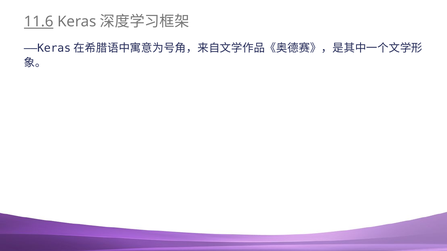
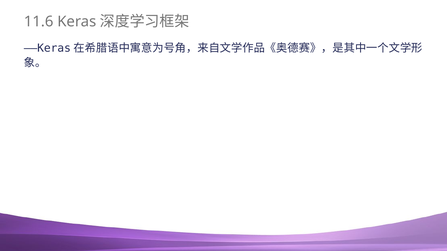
11.6 underline: present -> none
